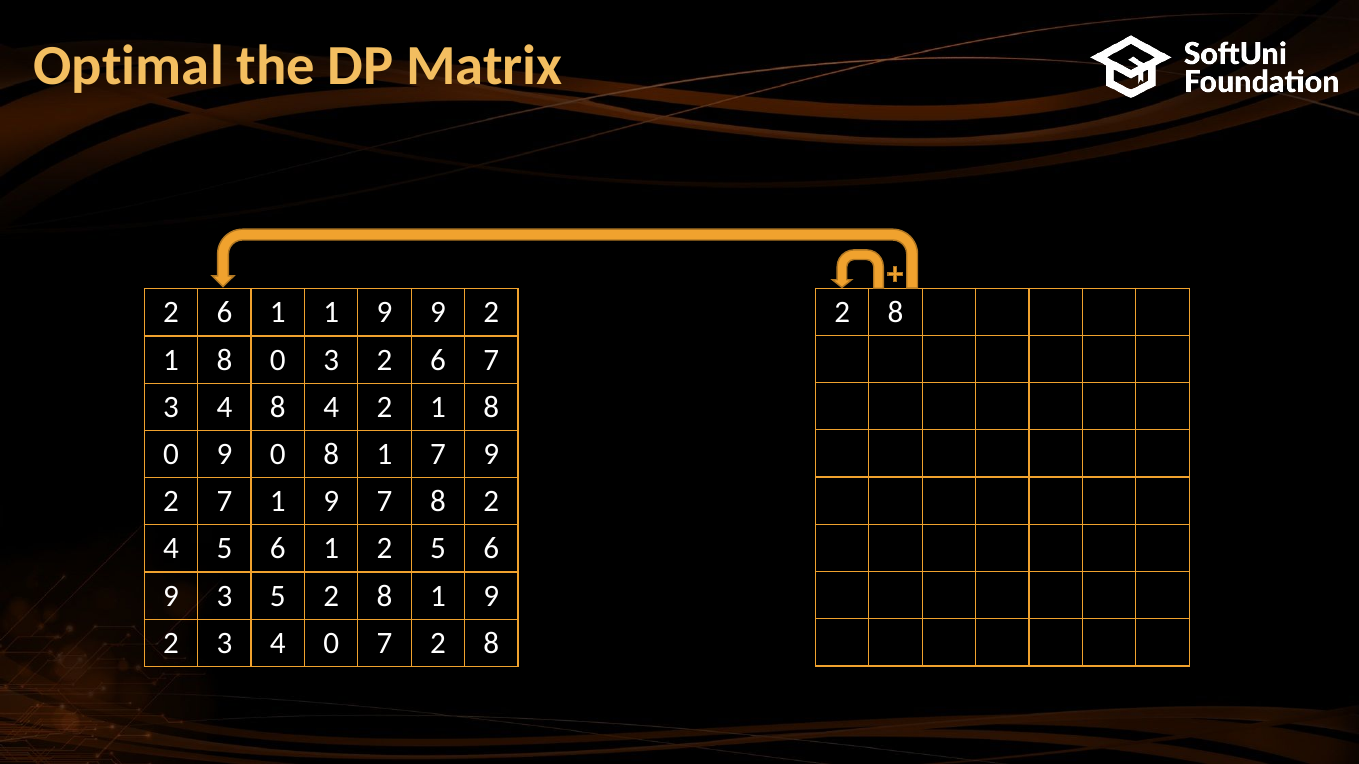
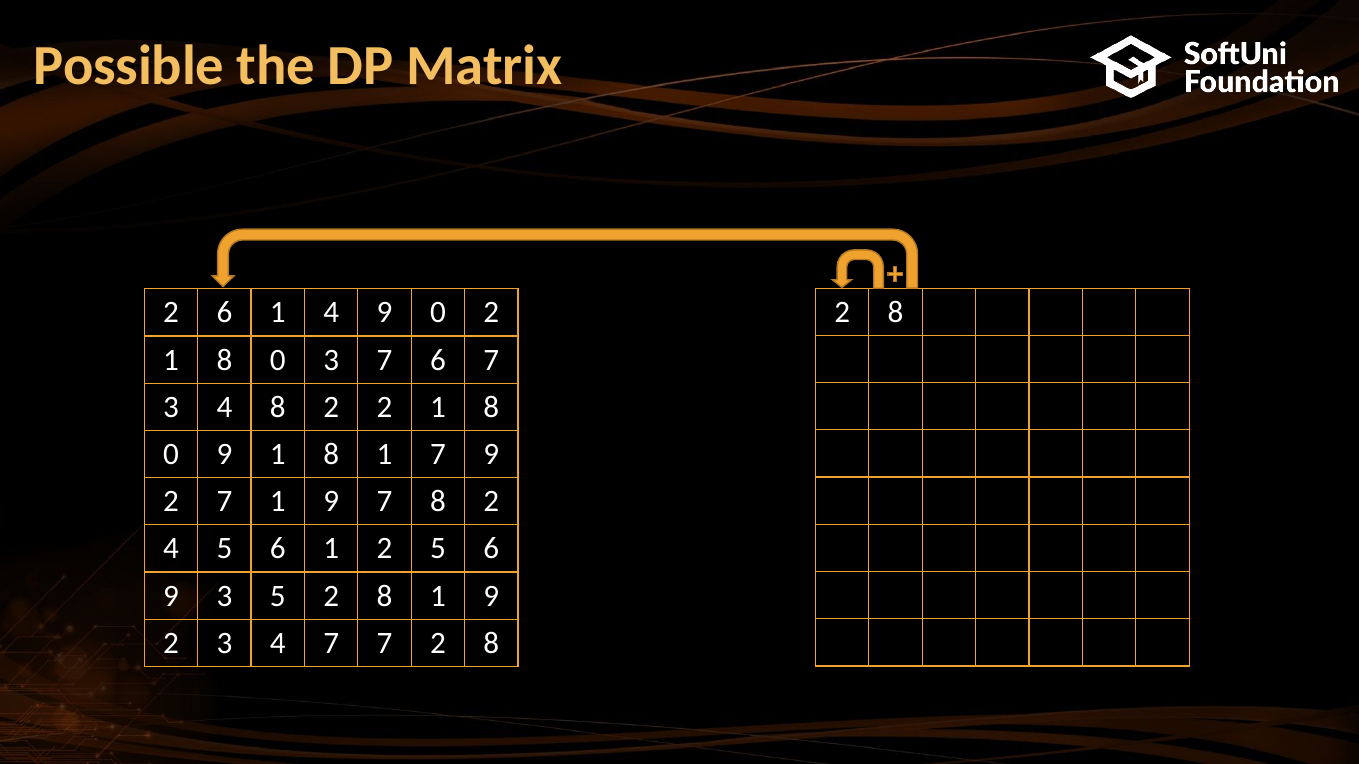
Optimal: Optimal -> Possible
1 1: 1 -> 4
9 9: 9 -> 0
3 2: 2 -> 7
4 8 4: 4 -> 2
9 0: 0 -> 1
4 0: 0 -> 7
